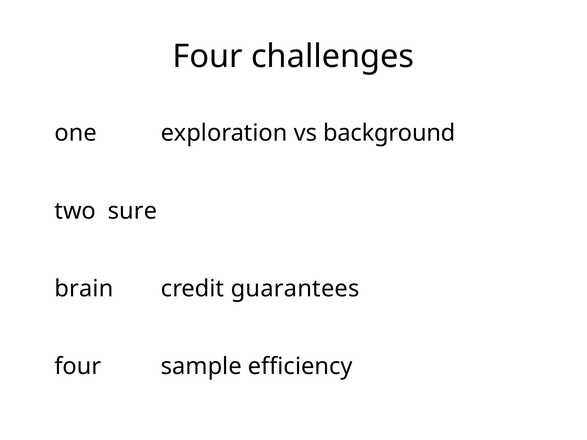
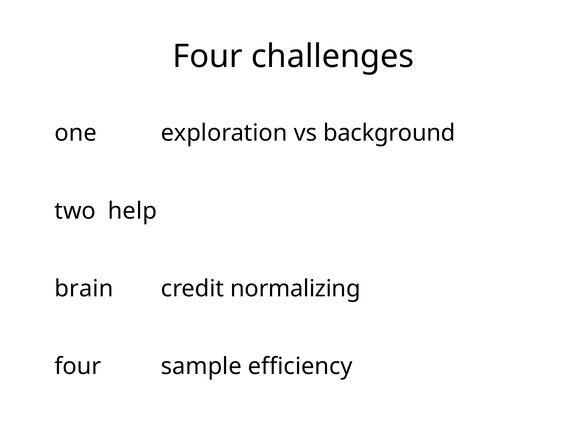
sure: sure -> help
guarantees: guarantees -> normalizing
